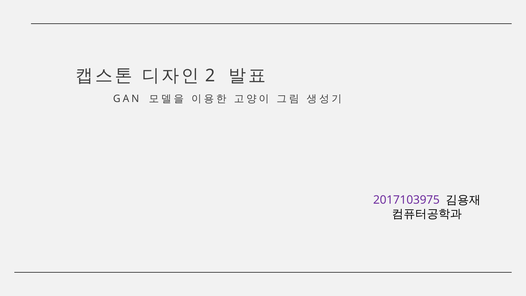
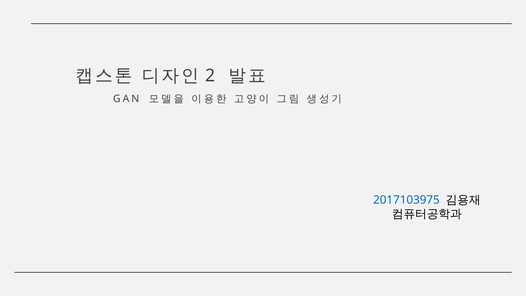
2017103975 colour: purple -> blue
